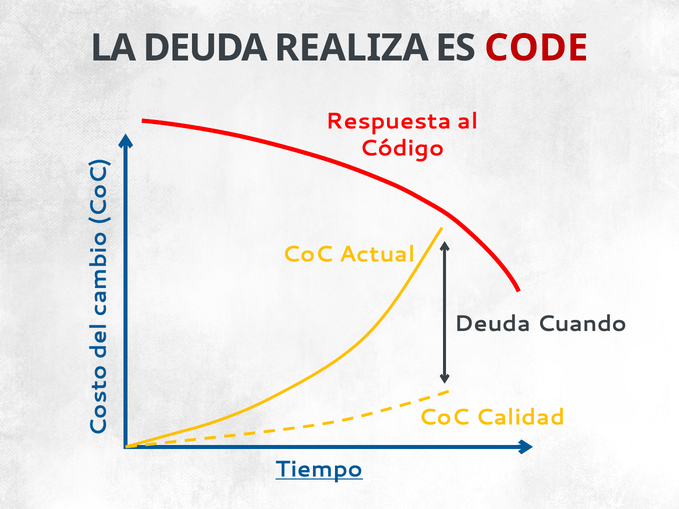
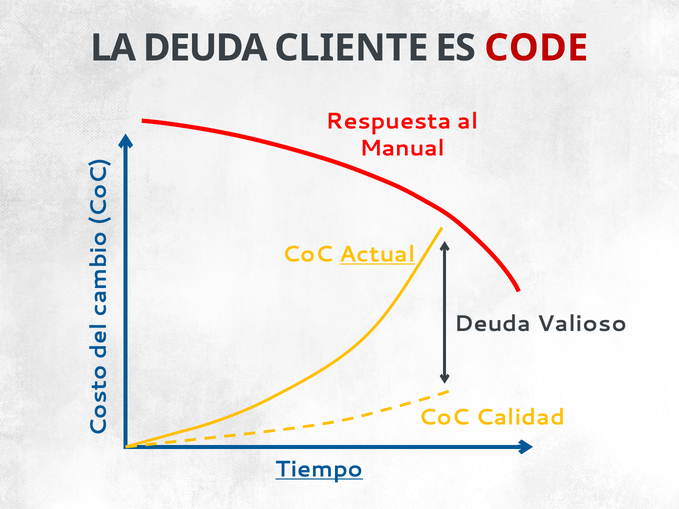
REALIZA: REALIZA -> CLIENTE
Código: Código -> Manual
Actual underline: none -> present
Cuando: Cuando -> Valioso
